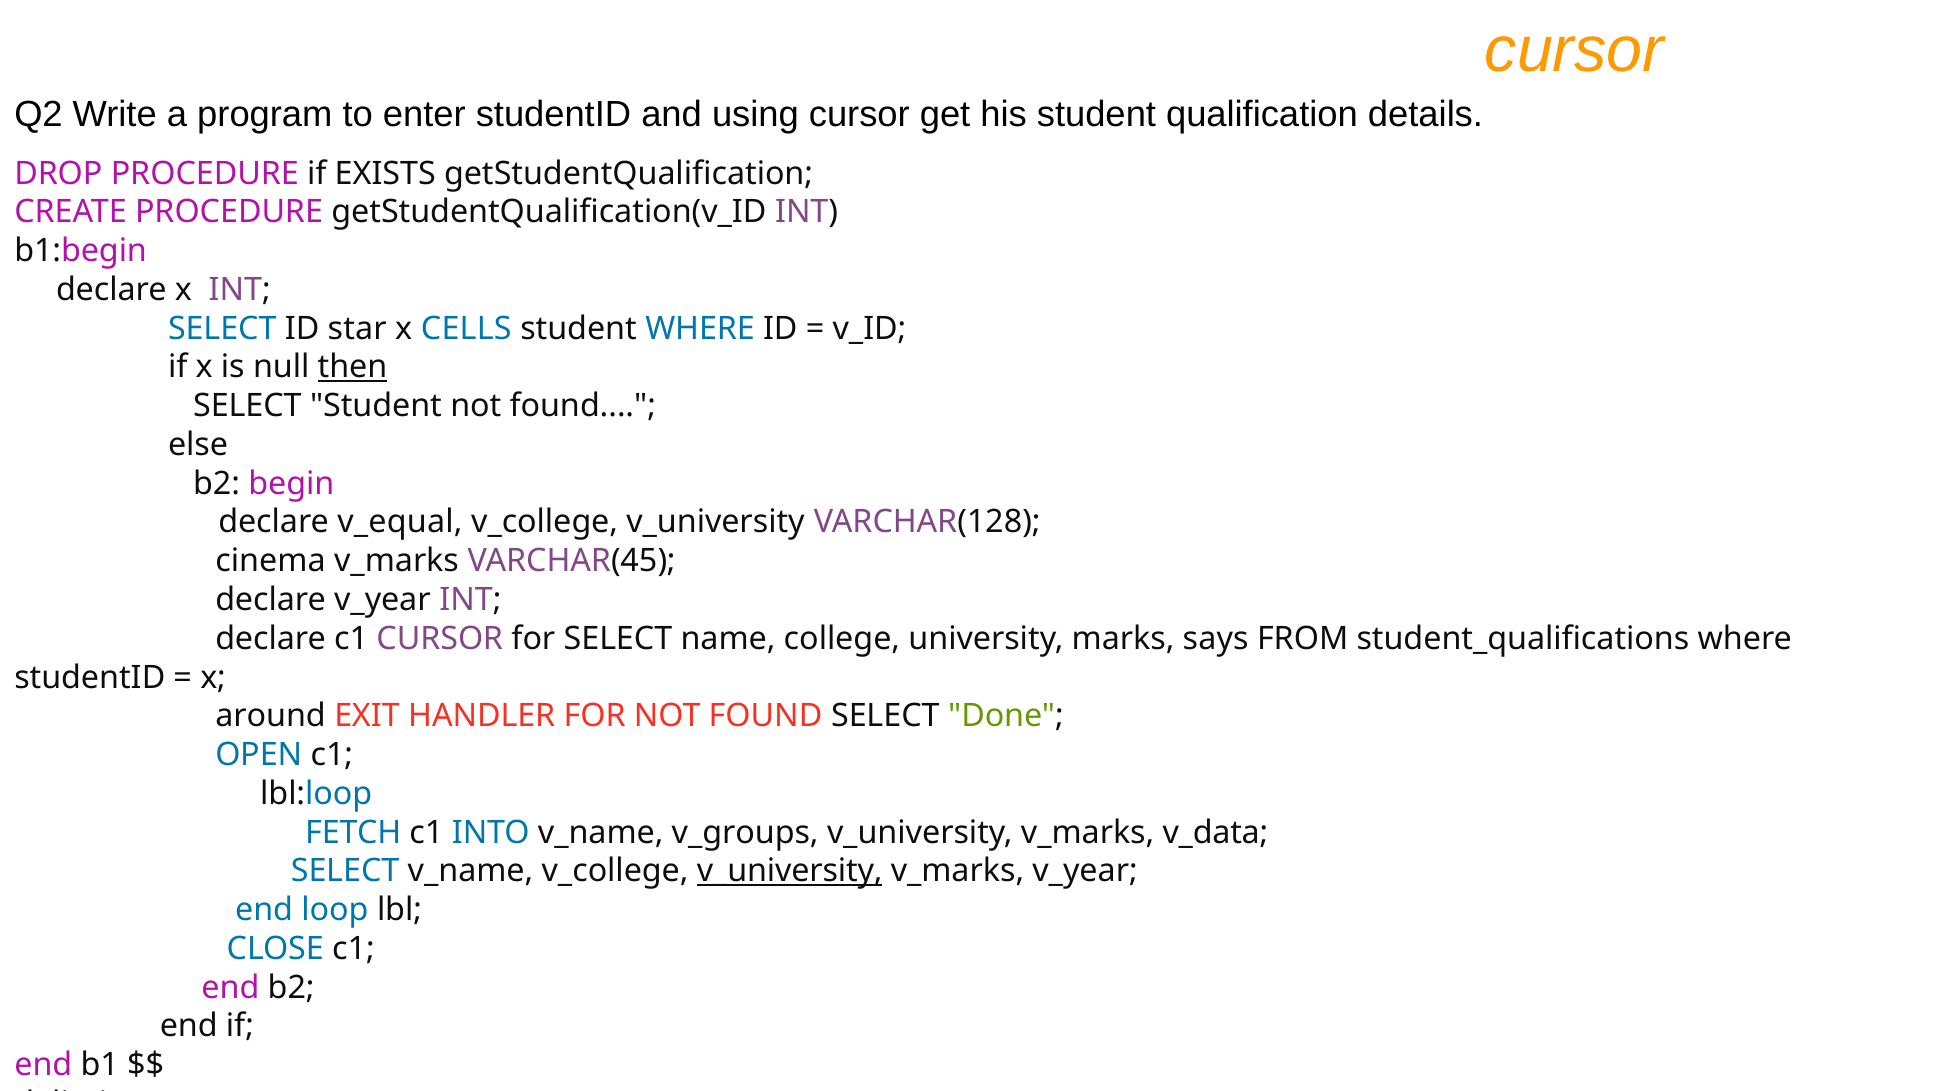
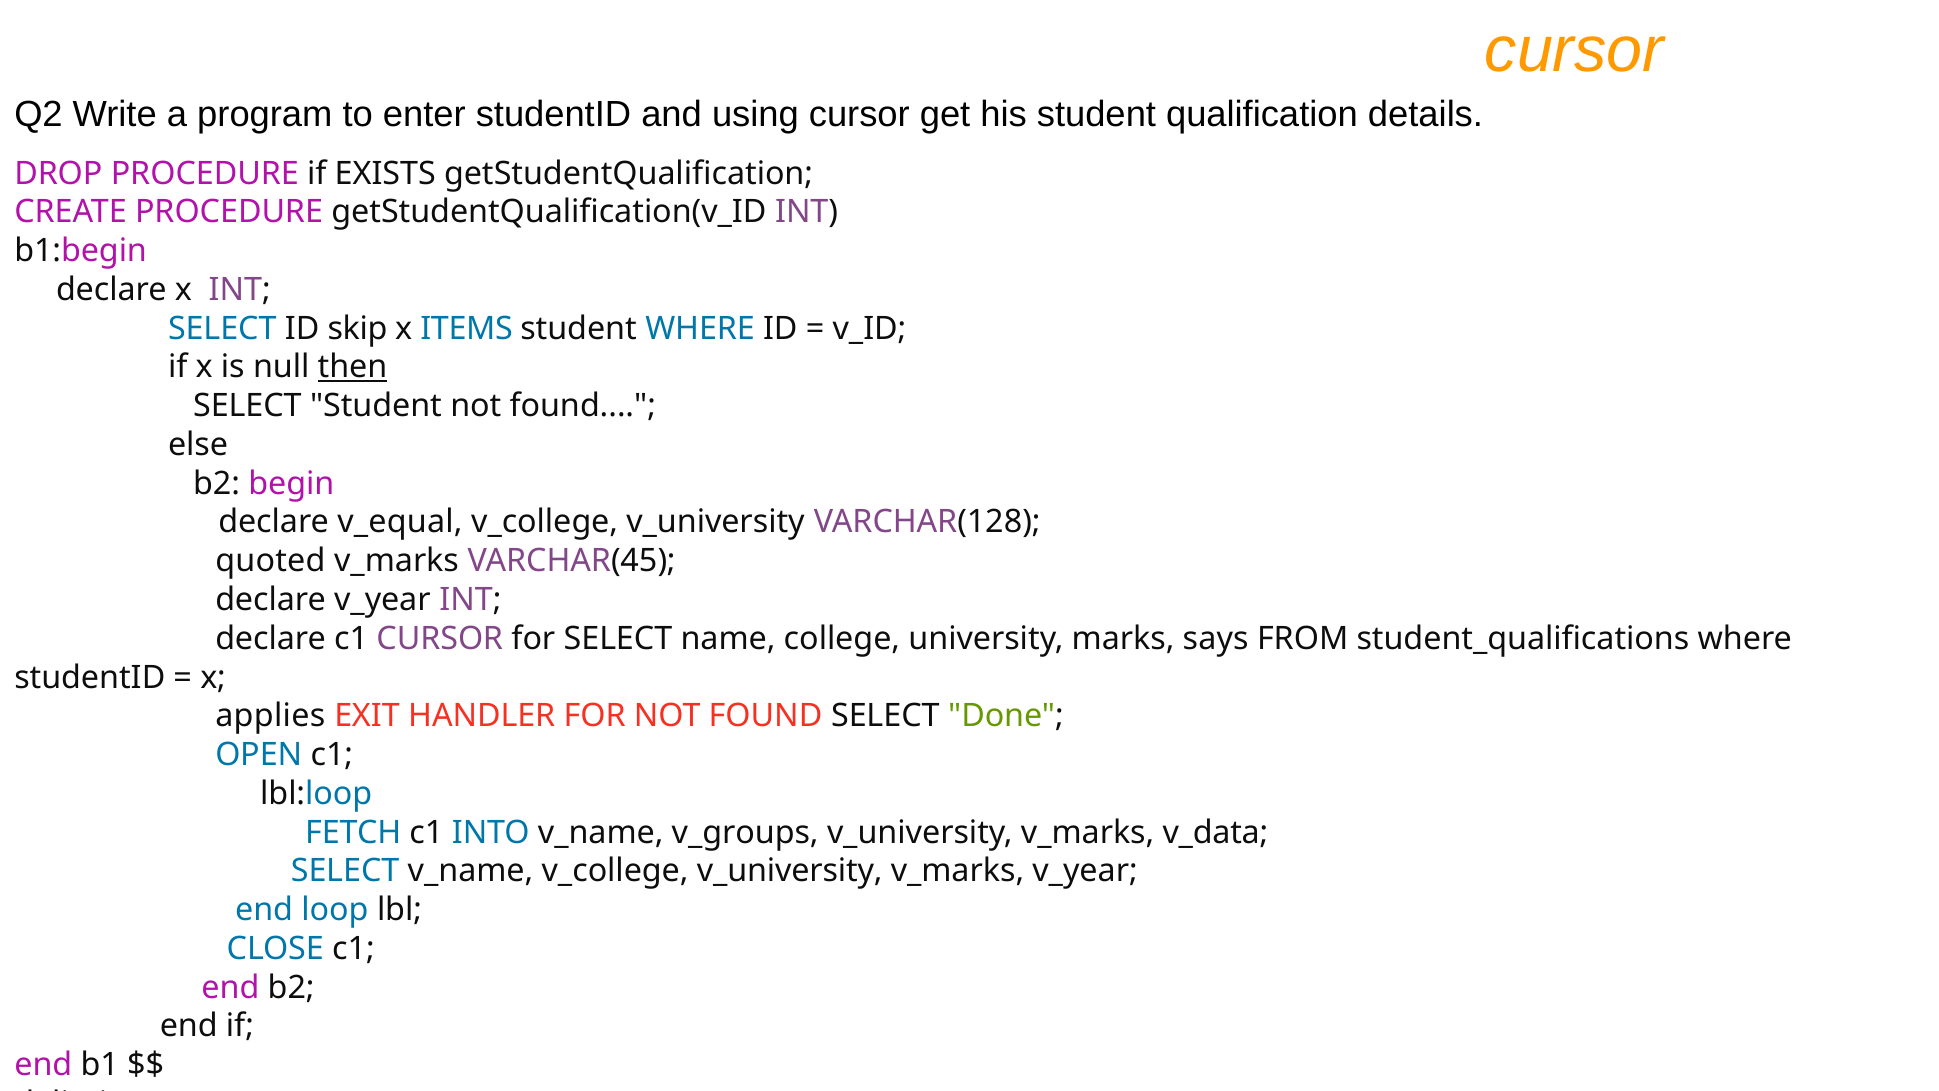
star: star -> skip
CELLS: CELLS -> ITEMS
cinema: cinema -> quoted
around: around -> applies
v_university at (790, 871) underline: present -> none
